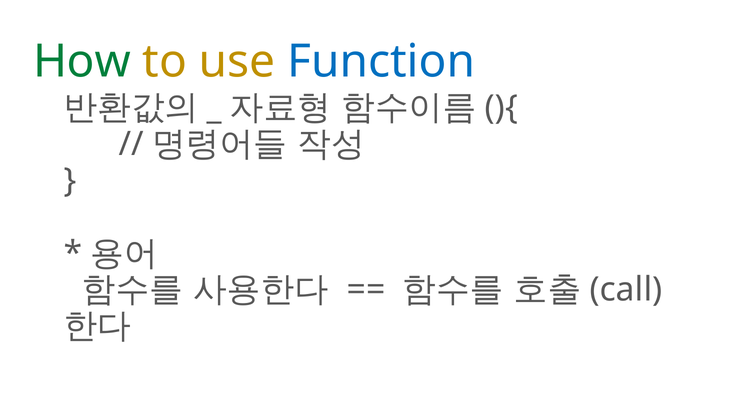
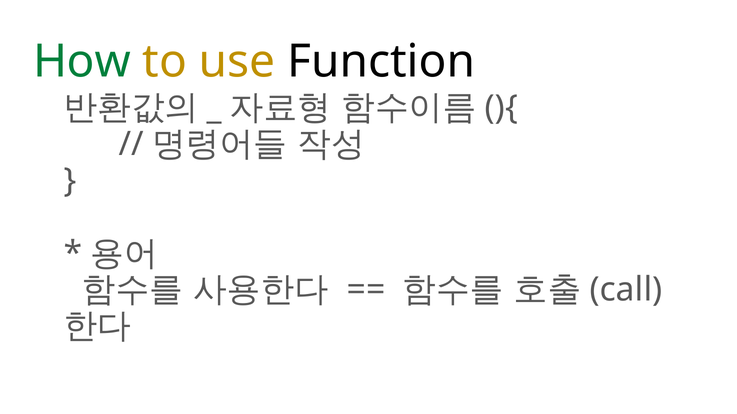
Function colour: blue -> black
